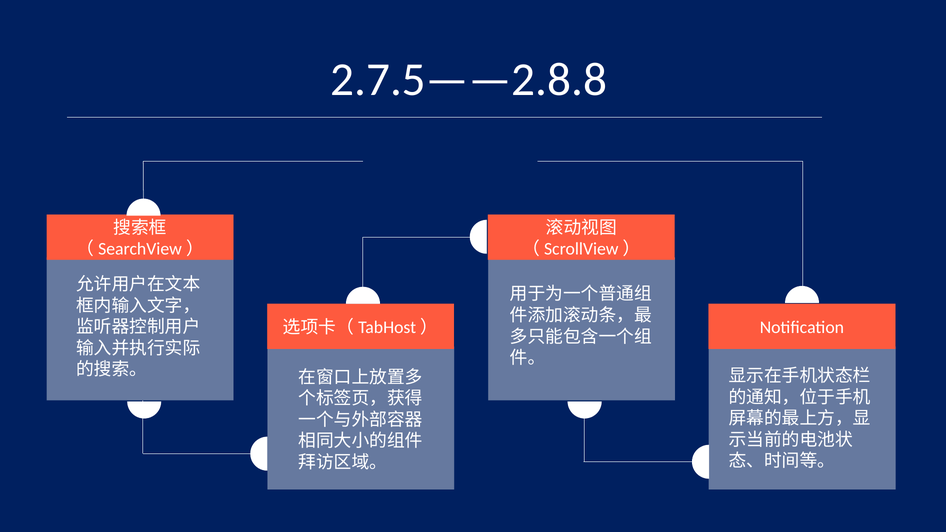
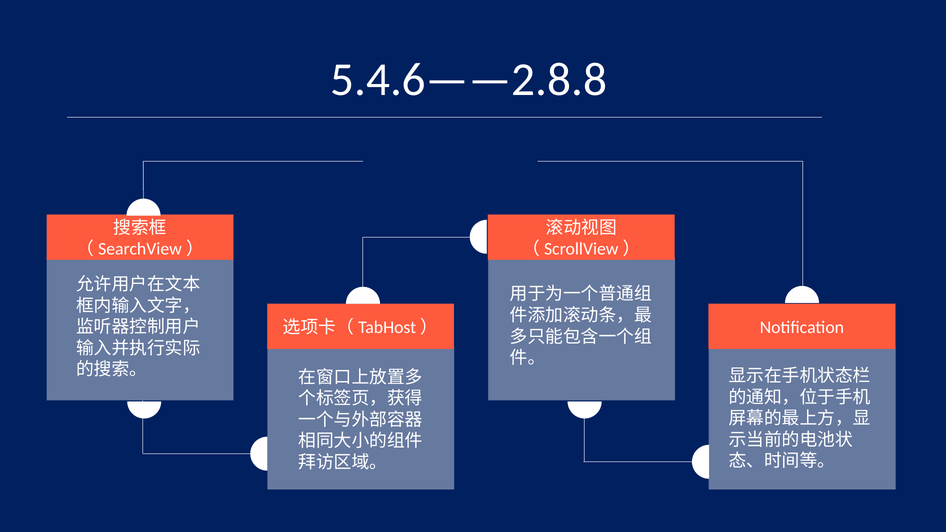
2.7.5——2.8.8: 2.7.5——2.8.8 -> 5.4.6——2.8.8
